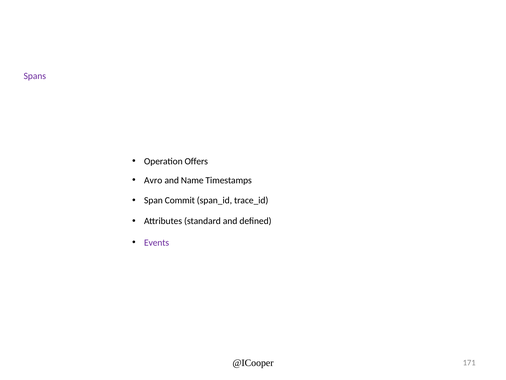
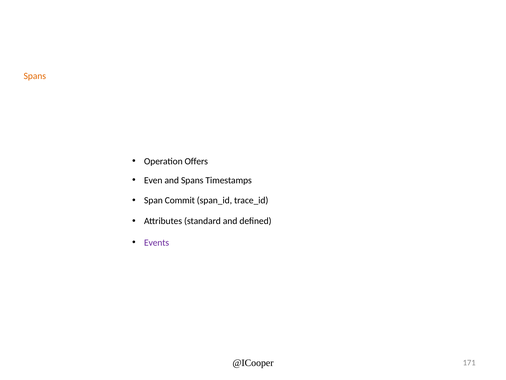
Spans at (35, 76) colour: purple -> orange
Avro: Avro -> Even
and Name: Name -> Spans
